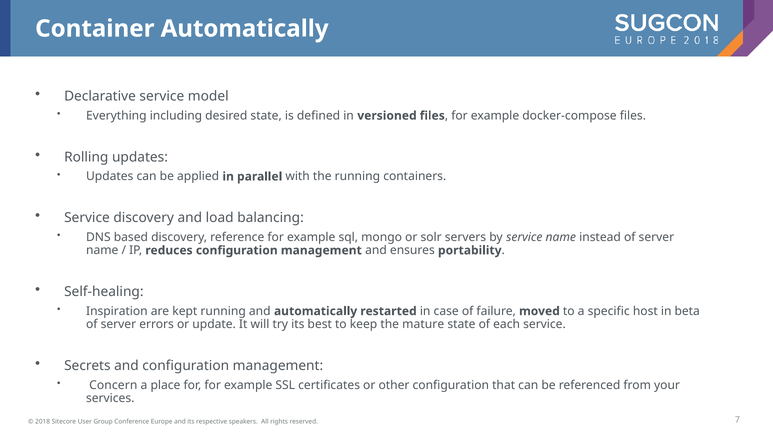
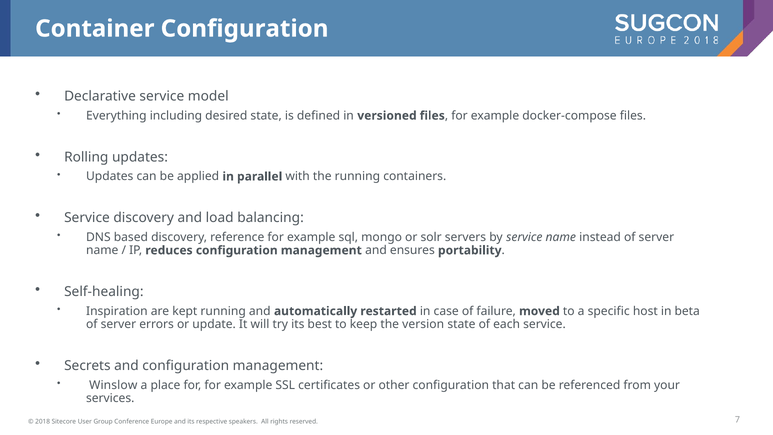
Container Automatically: Automatically -> Configuration
mature: mature -> version
Concern: Concern -> Winslow
